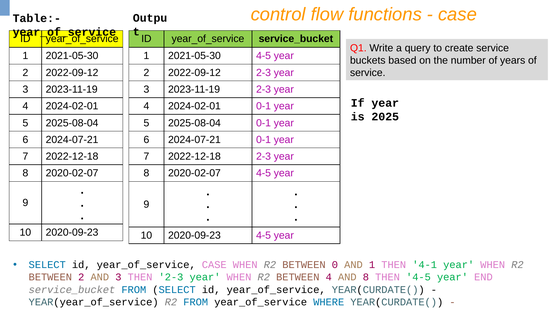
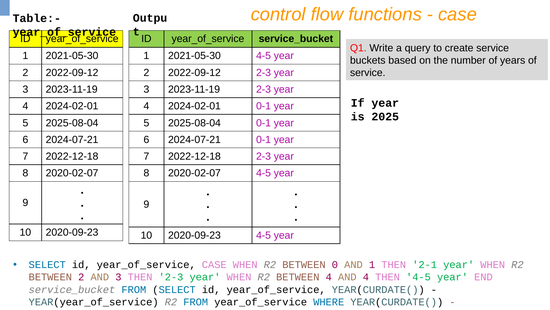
4-1: 4-1 -> 2-1
AND 8: 8 -> 4
